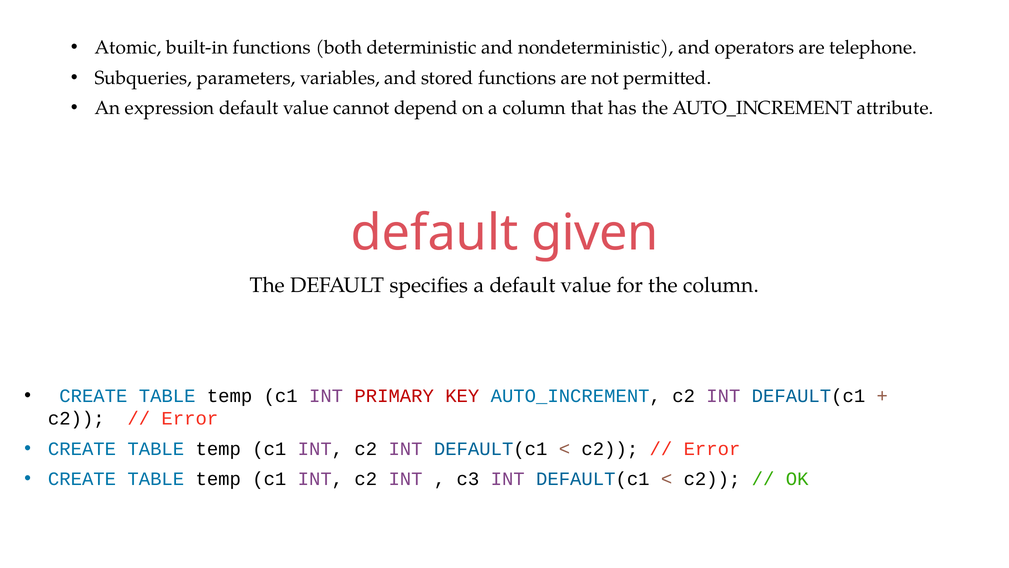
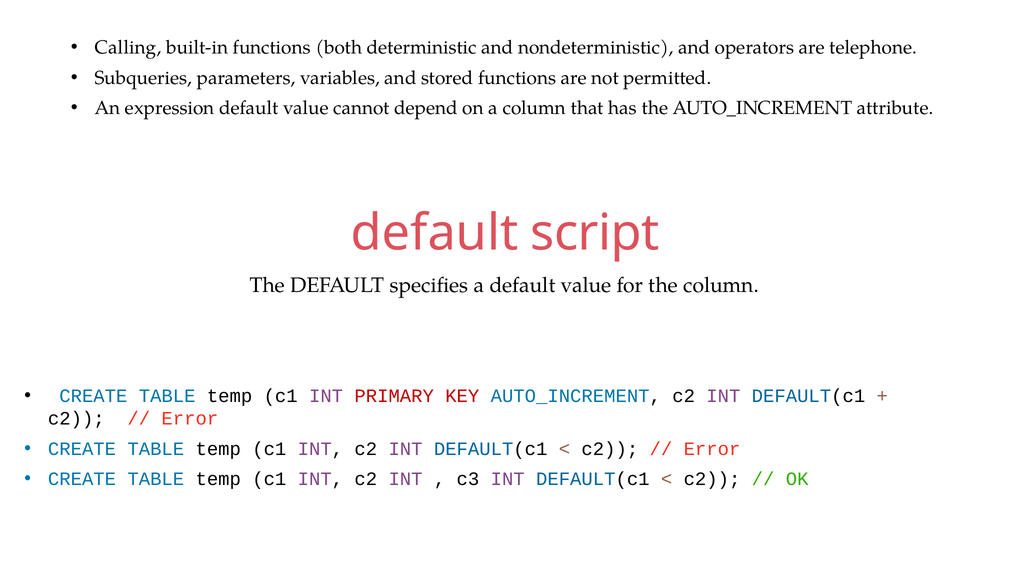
Atomic: Atomic -> Calling
given: given -> script
